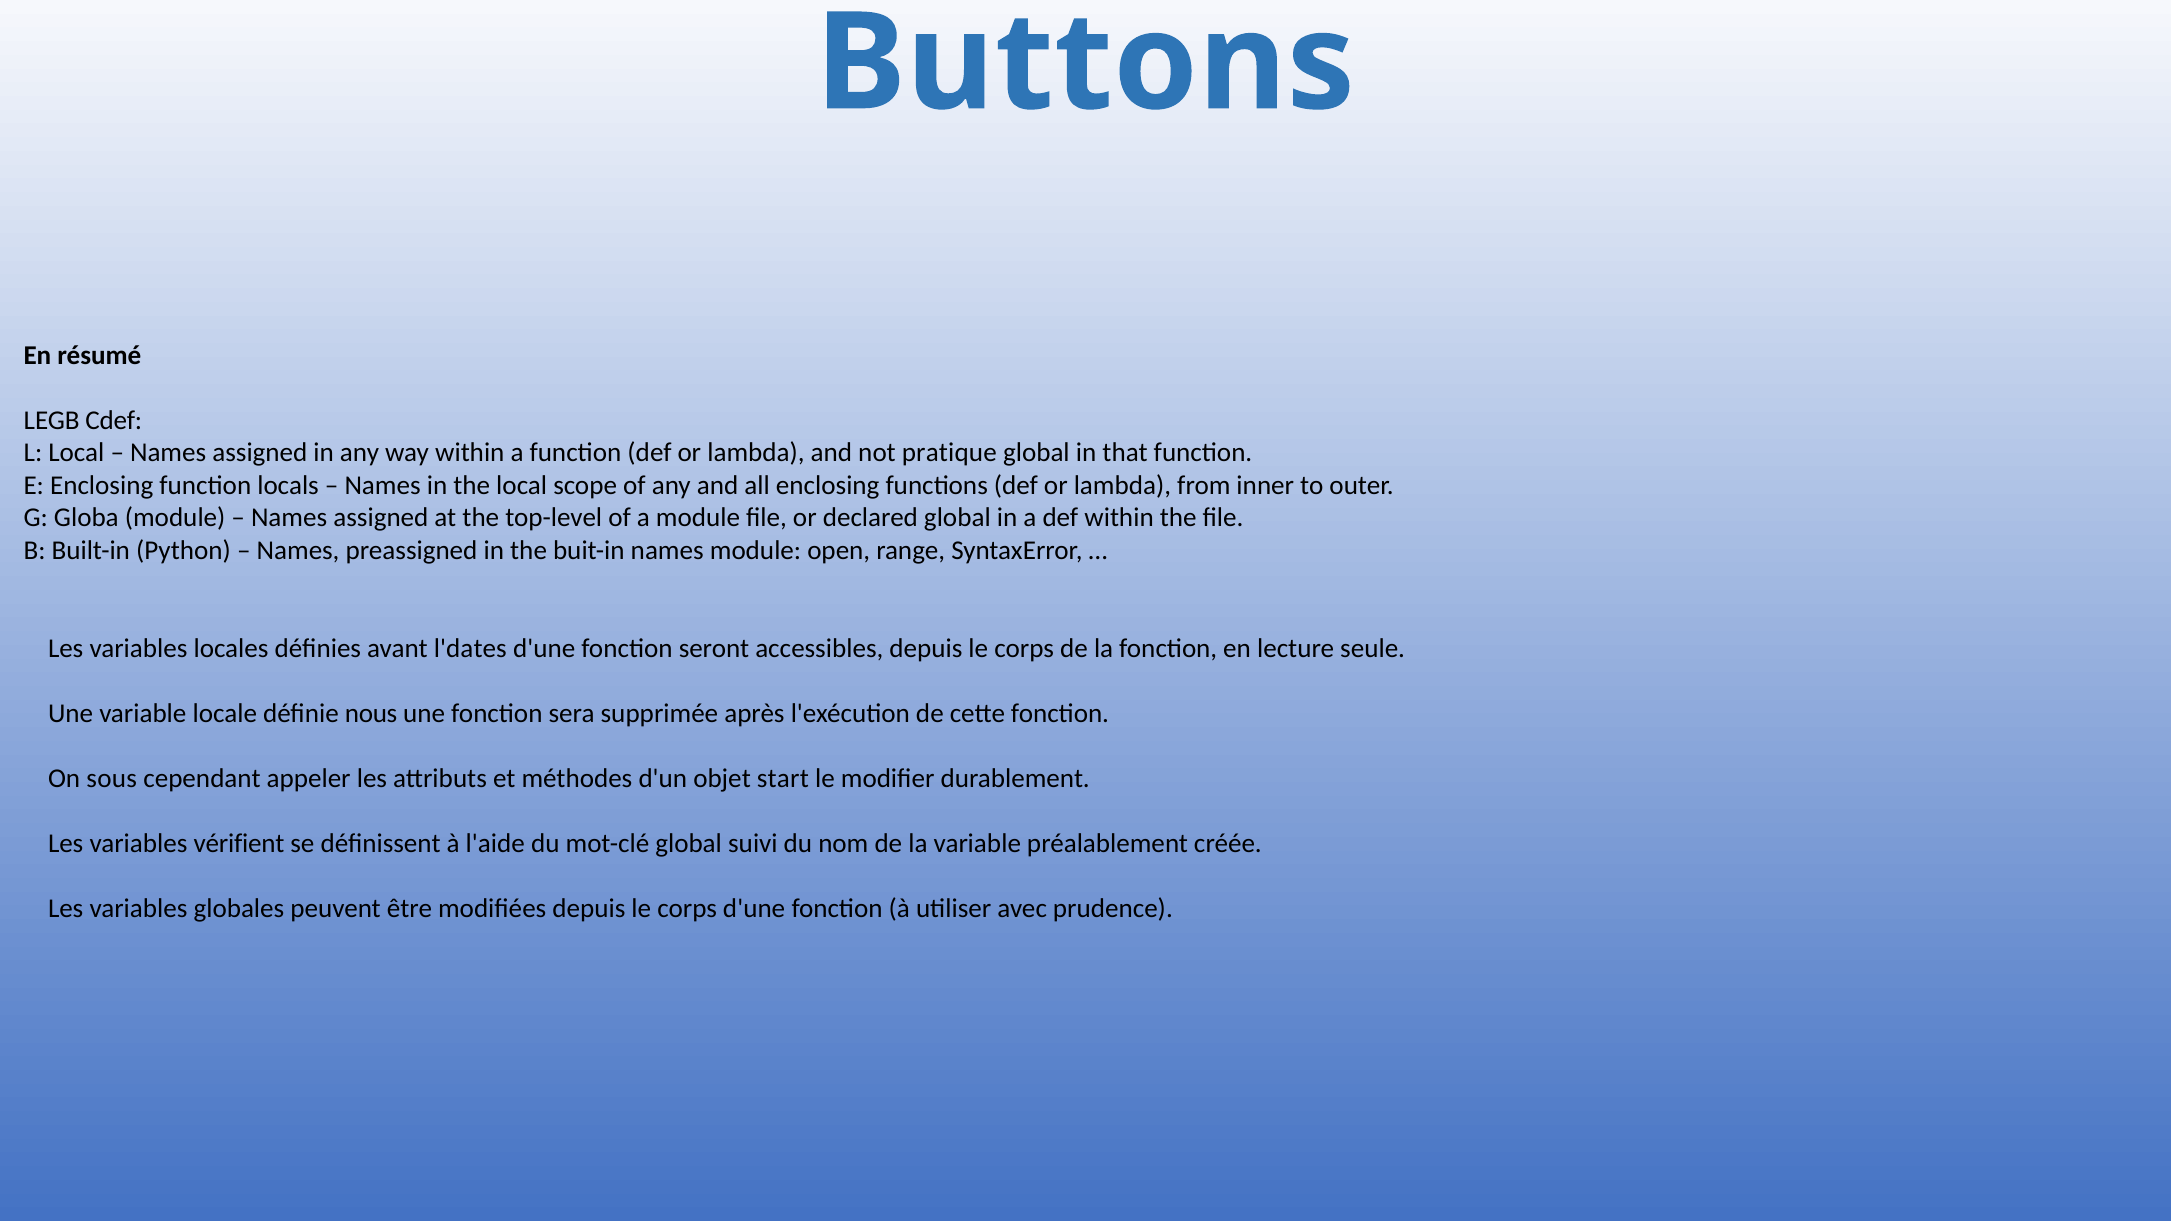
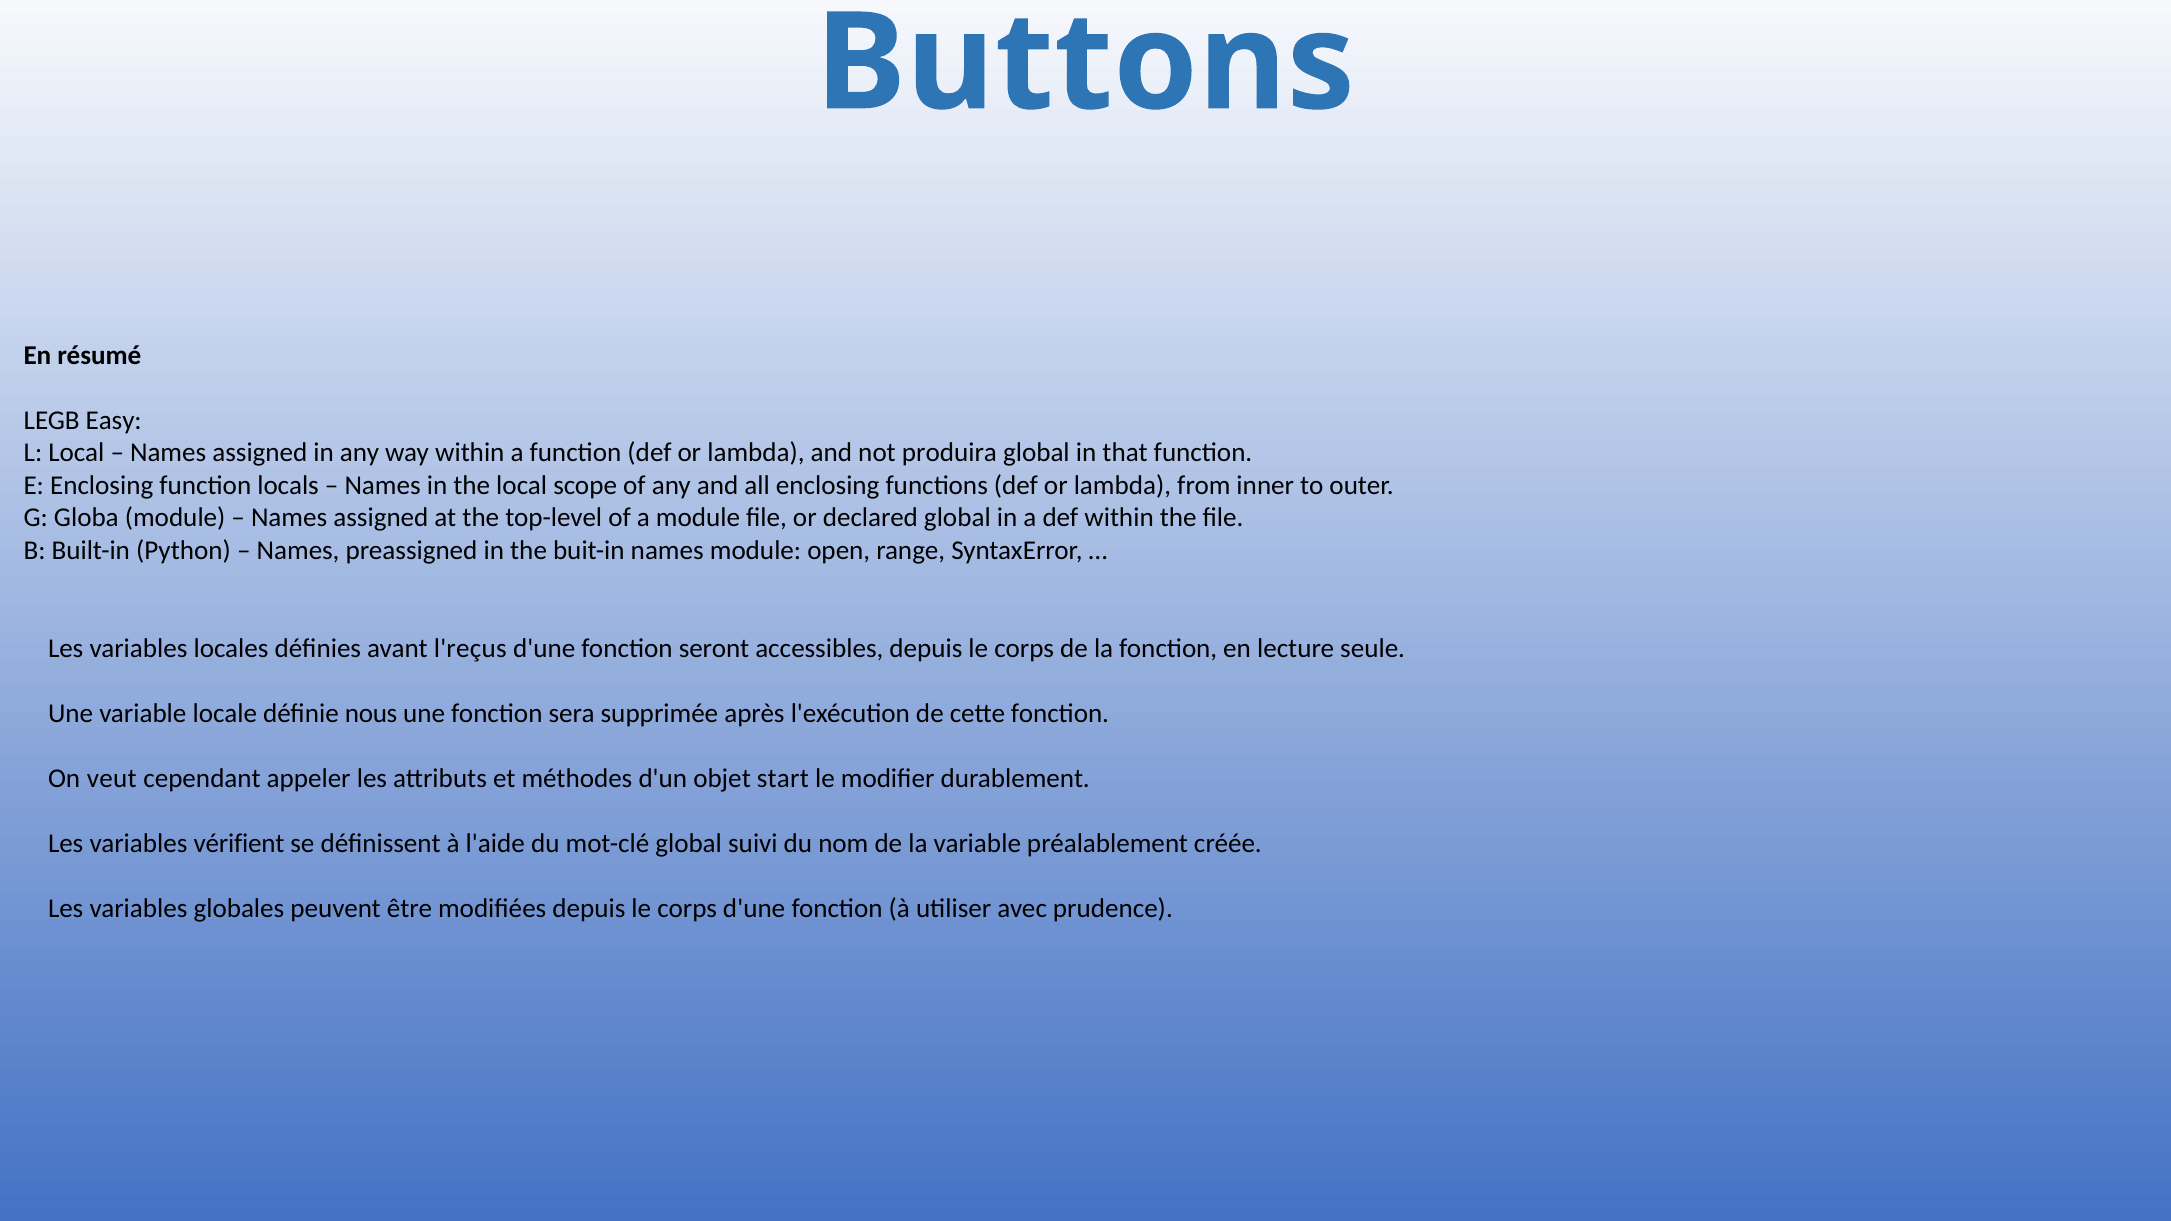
Cdef: Cdef -> Easy
pratique: pratique -> produira
l'dates: l'dates -> l'reçus
sous: sous -> veut
